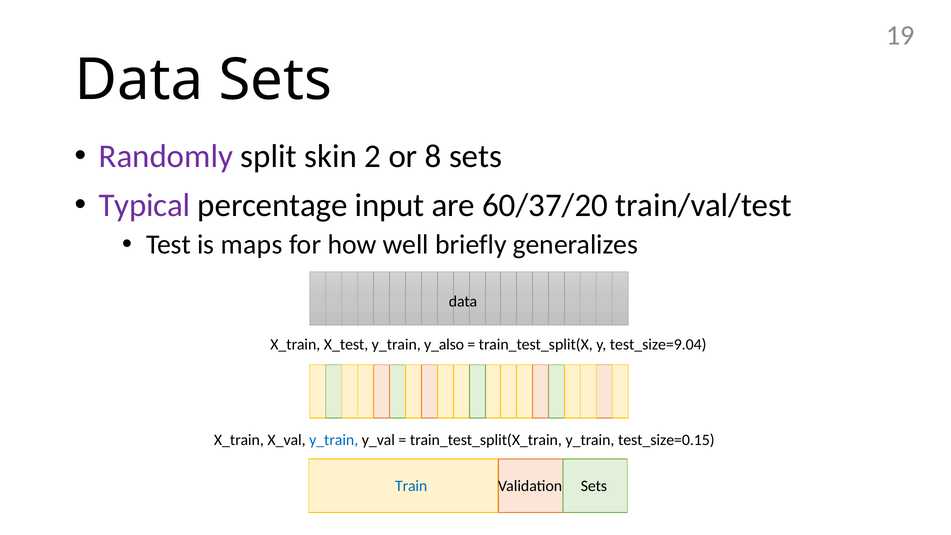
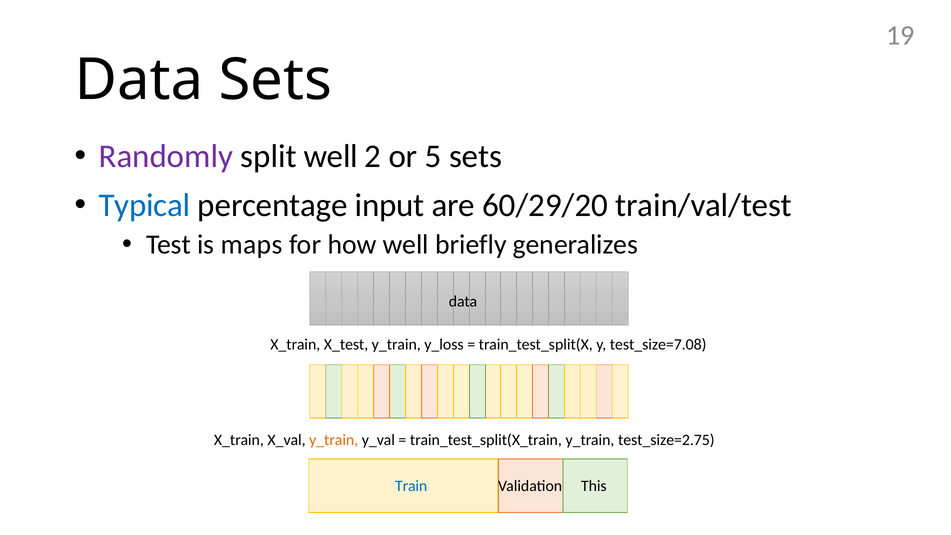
split skin: skin -> well
8: 8 -> 5
Typical colour: purple -> blue
60/37/20: 60/37/20 -> 60/29/20
y_also: y_also -> y_loss
test_size=9.04: test_size=9.04 -> test_size=7.08
y_train at (334, 440) colour: blue -> orange
test_size=0.15: test_size=0.15 -> test_size=2.75
Validation Sets: Sets -> This
